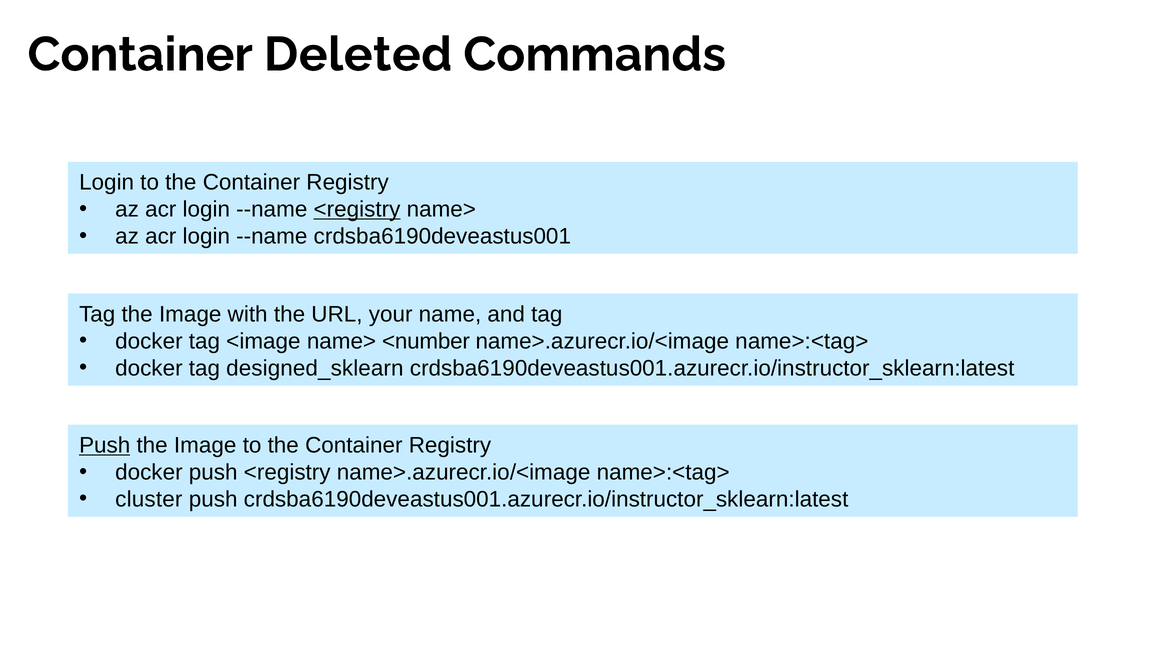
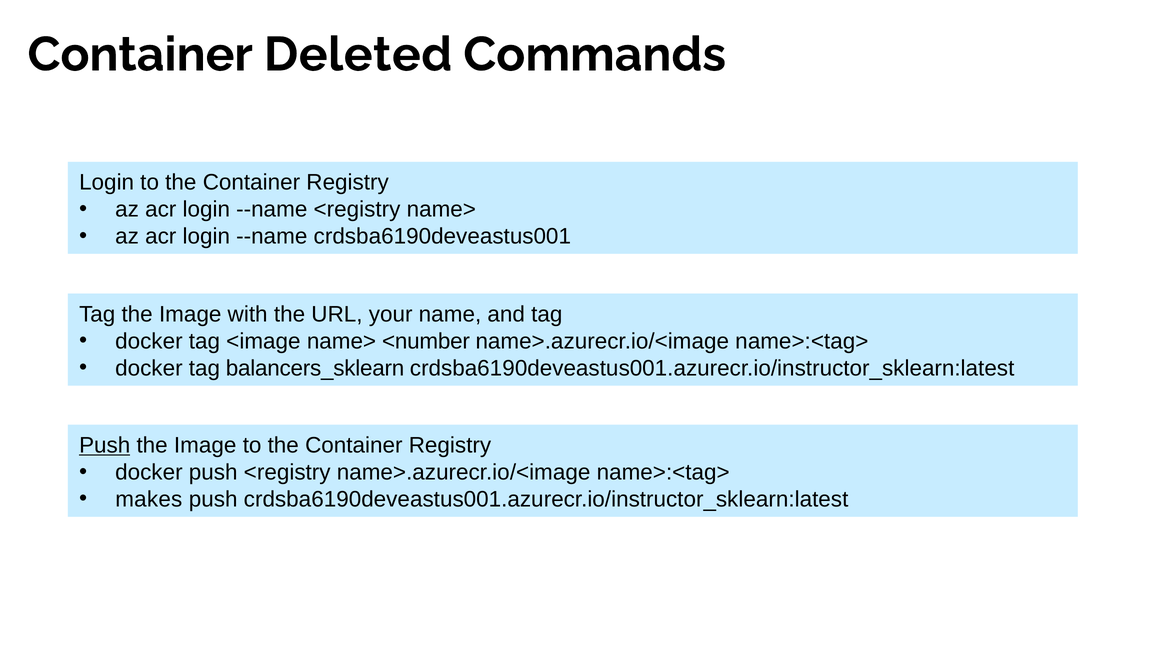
<registry at (357, 209) underline: present -> none
designed_sklearn: designed_sklearn -> balancers_sklearn
cluster: cluster -> makes
